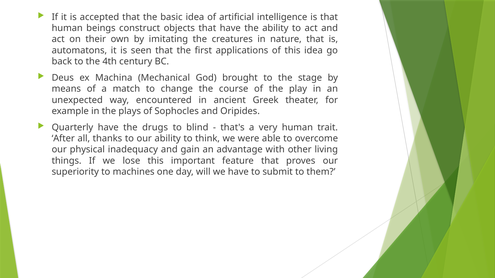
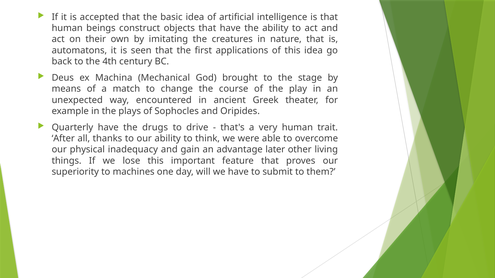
blind: blind -> drive
with: with -> later
